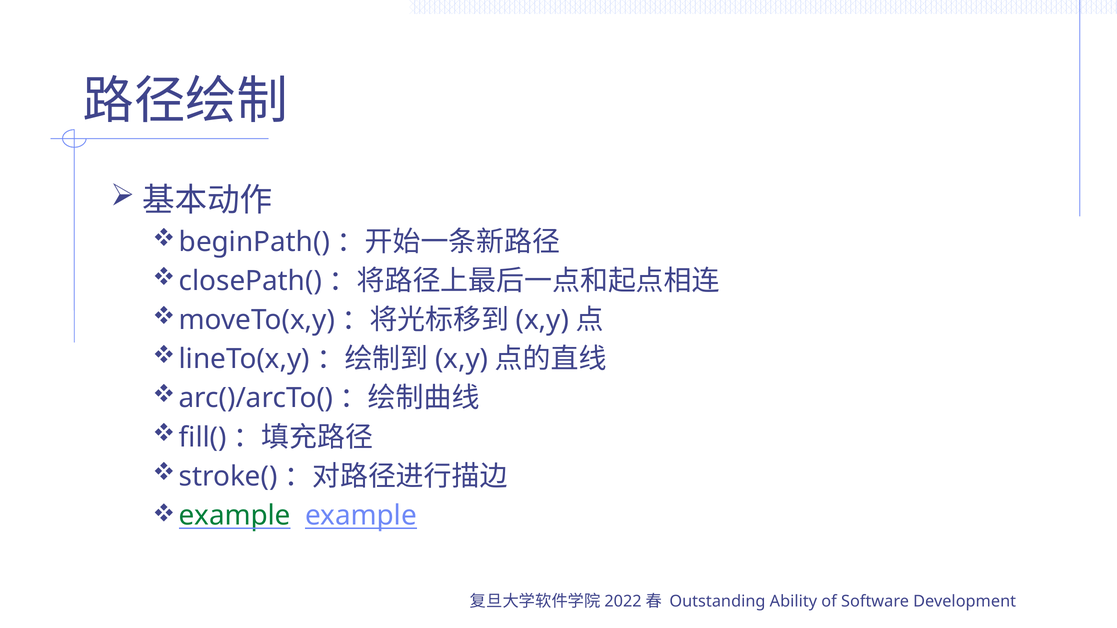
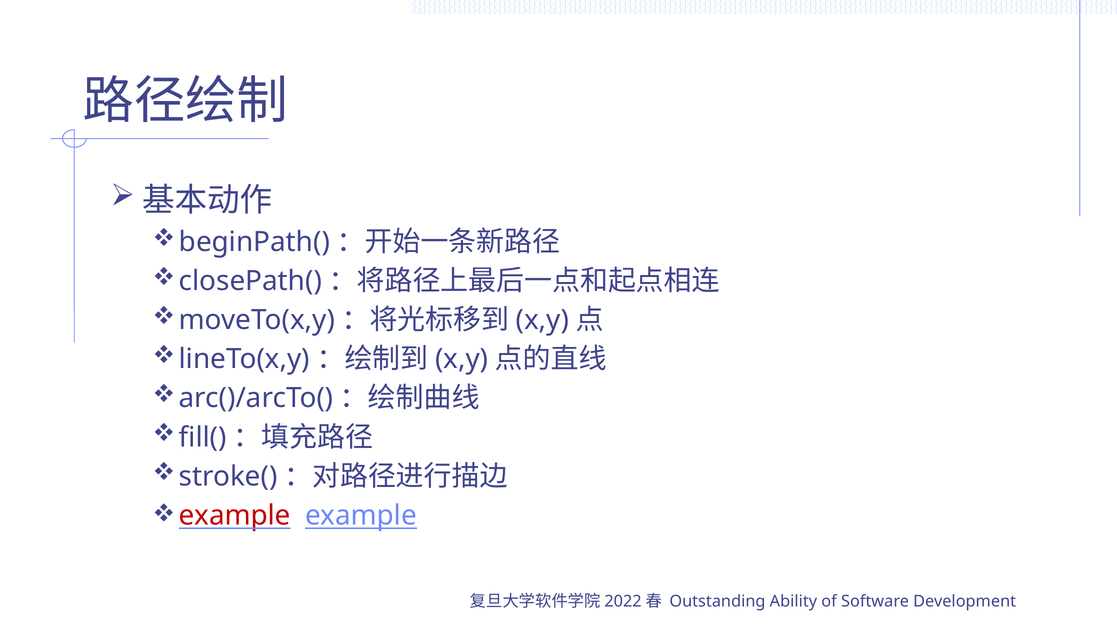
example at (235, 516) colour: green -> red
